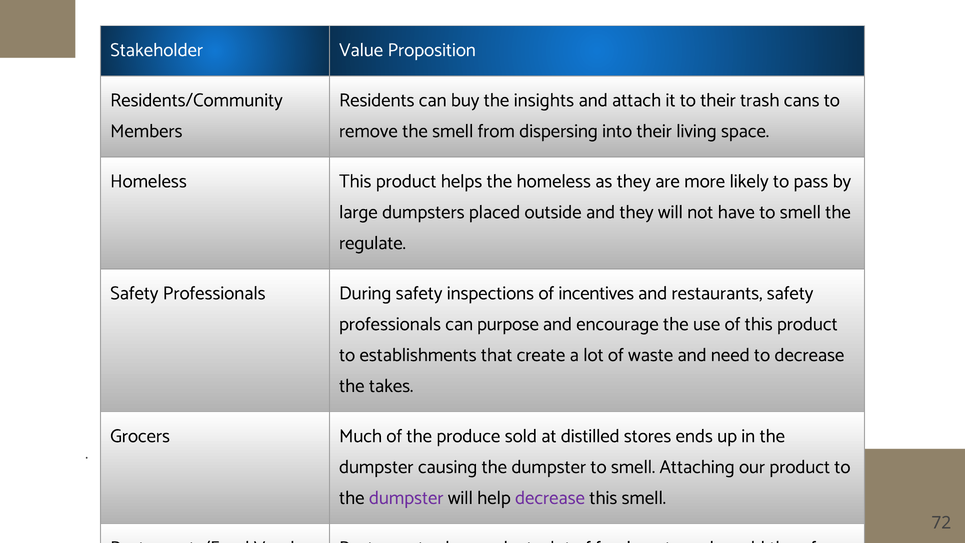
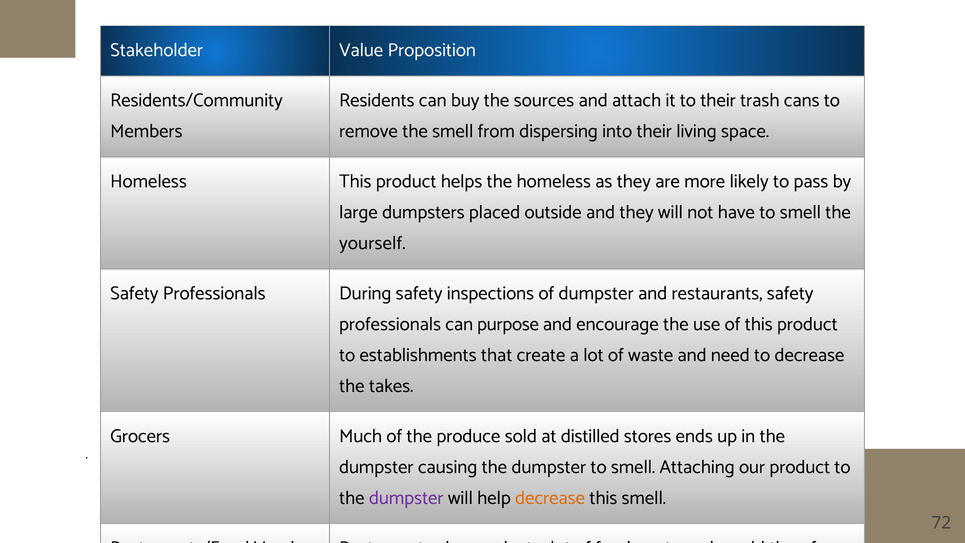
insights: insights -> sources
regulate: regulate -> yourself
of incentives: incentives -> dumpster
decrease at (550, 498) colour: purple -> orange
